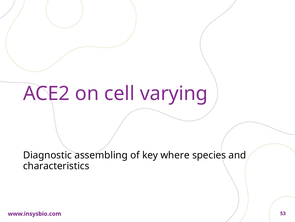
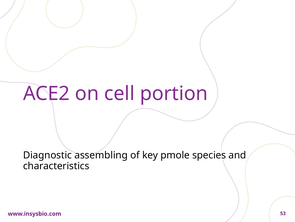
varying: varying -> portion
where: where -> pmole
